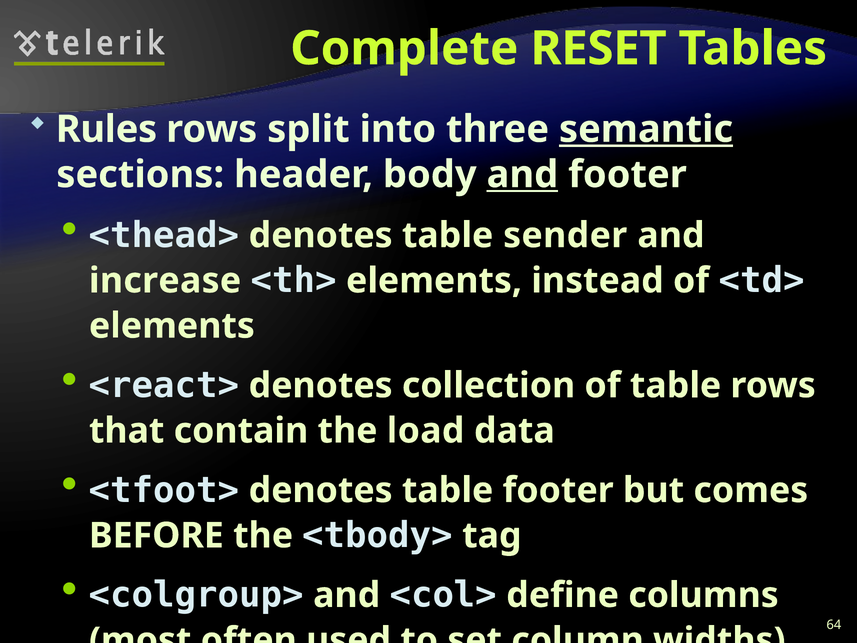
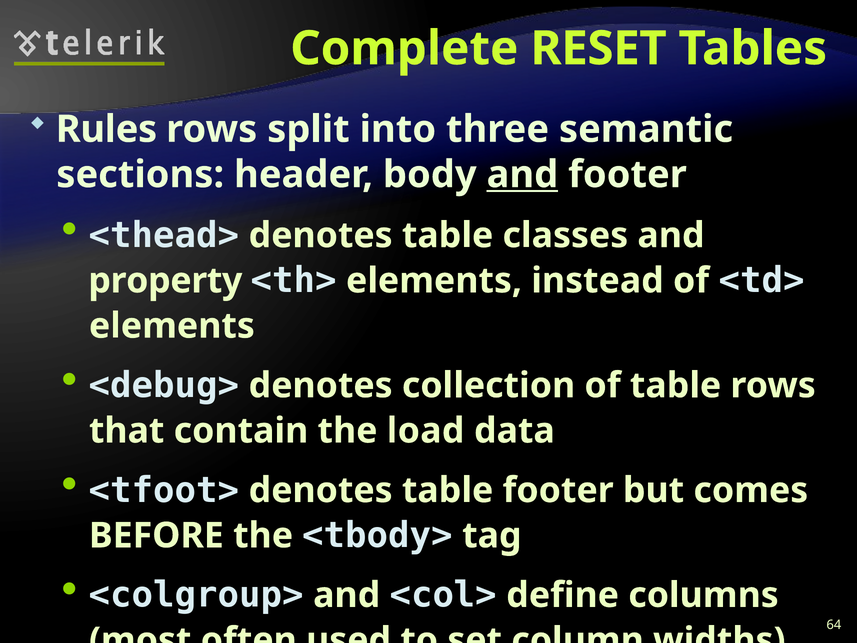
semantic underline: present -> none
sender: sender -> classes
increase: increase -> property
<react>: <react> -> <debug>
